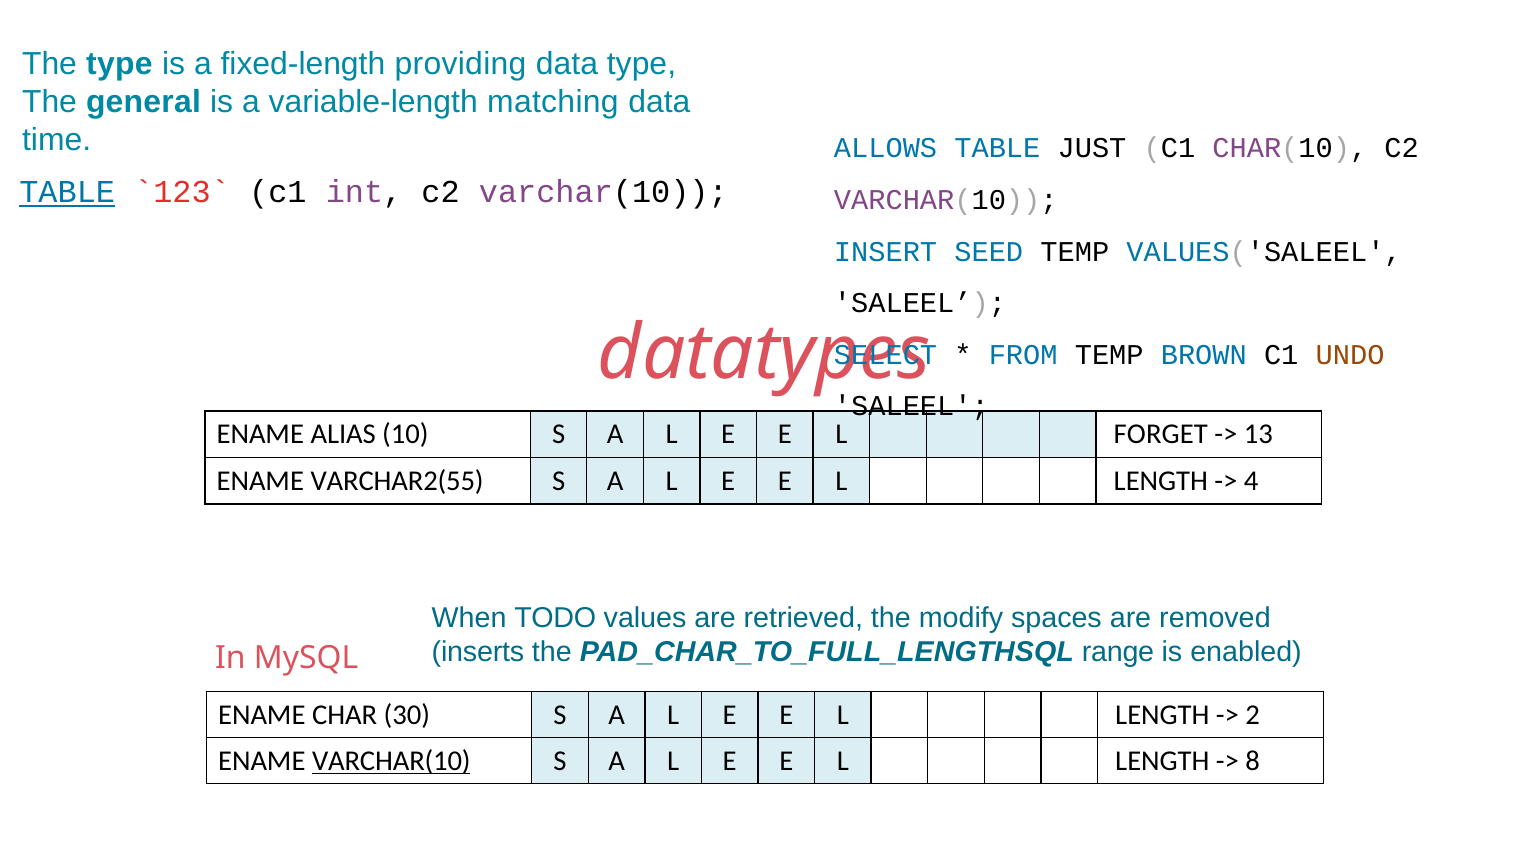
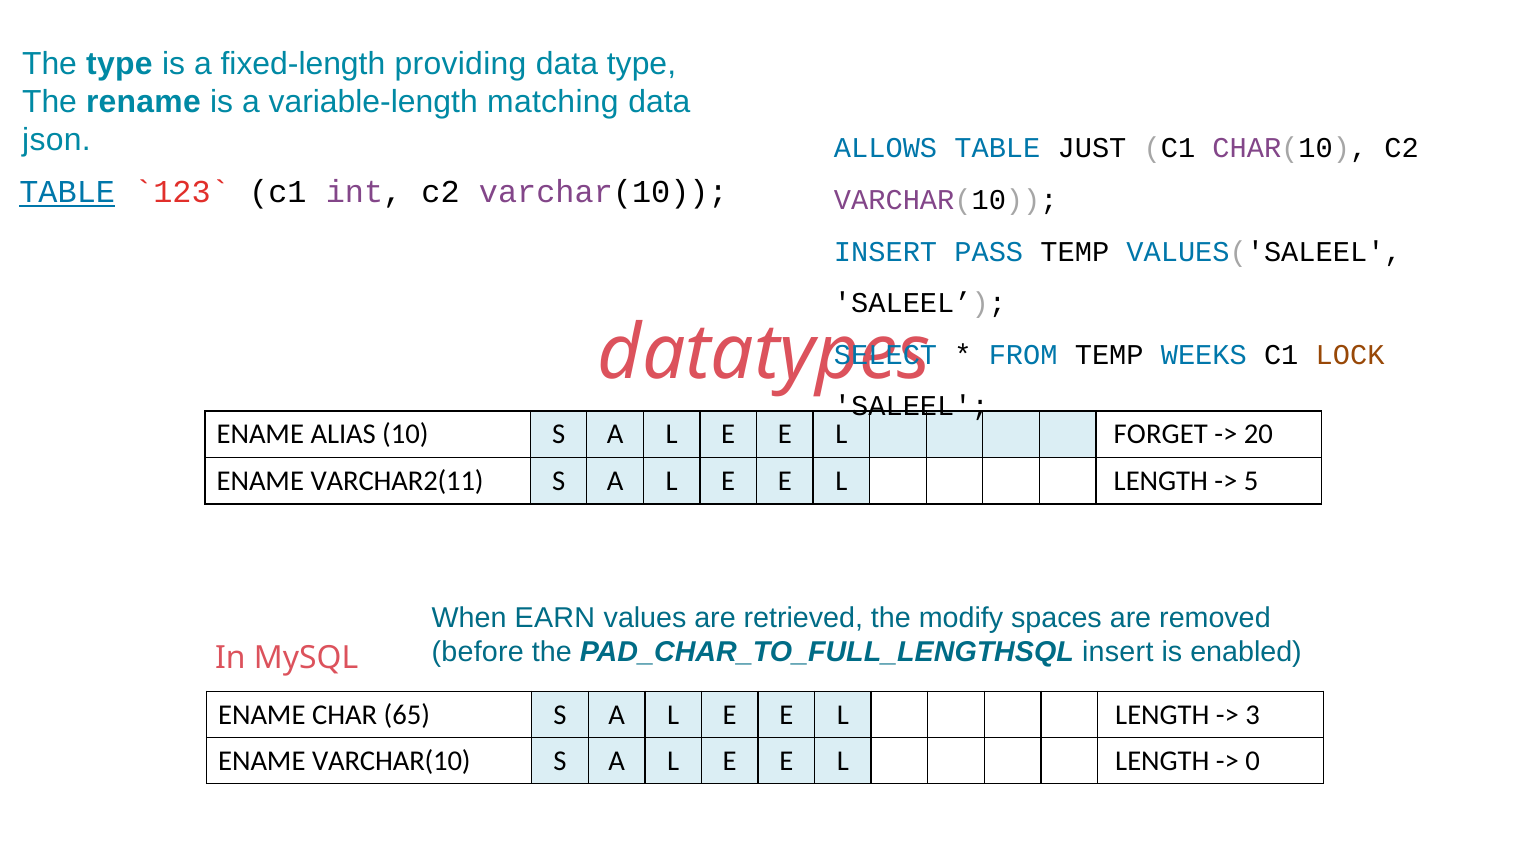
general: general -> rename
time: time -> json
SEED: SEED -> PASS
BROWN: BROWN -> WEEKS
UNDO: UNDO -> LOCK
13: 13 -> 20
VARCHAR2(55: VARCHAR2(55 -> VARCHAR2(11
4: 4 -> 5
TODO: TODO -> EARN
inserts: inserts -> before
PAD_CHAR_TO_FULL_LENGTHSQL range: range -> insert
30: 30 -> 65
2: 2 -> 3
VARCHAR(10 at (391, 761) underline: present -> none
8: 8 -> 0
